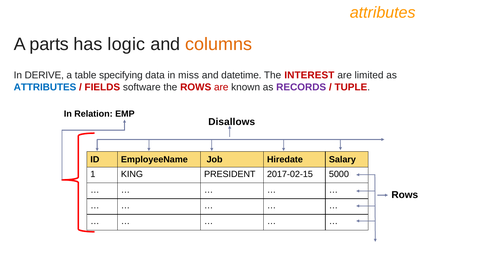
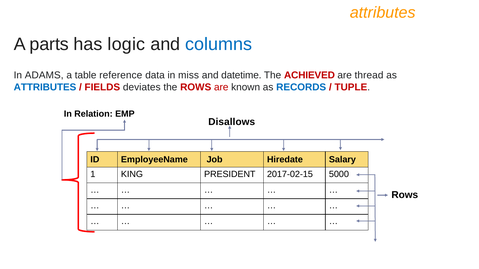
columns colour: orange -> blue
DERIVE: DERIVE -> ADAMS
specifying: specifying -> reference
INTEREST: INTEREST -> ACHIEVED
limited: limited -> thread
software: software -> deviates
RECORDS colour: purple -> blue
